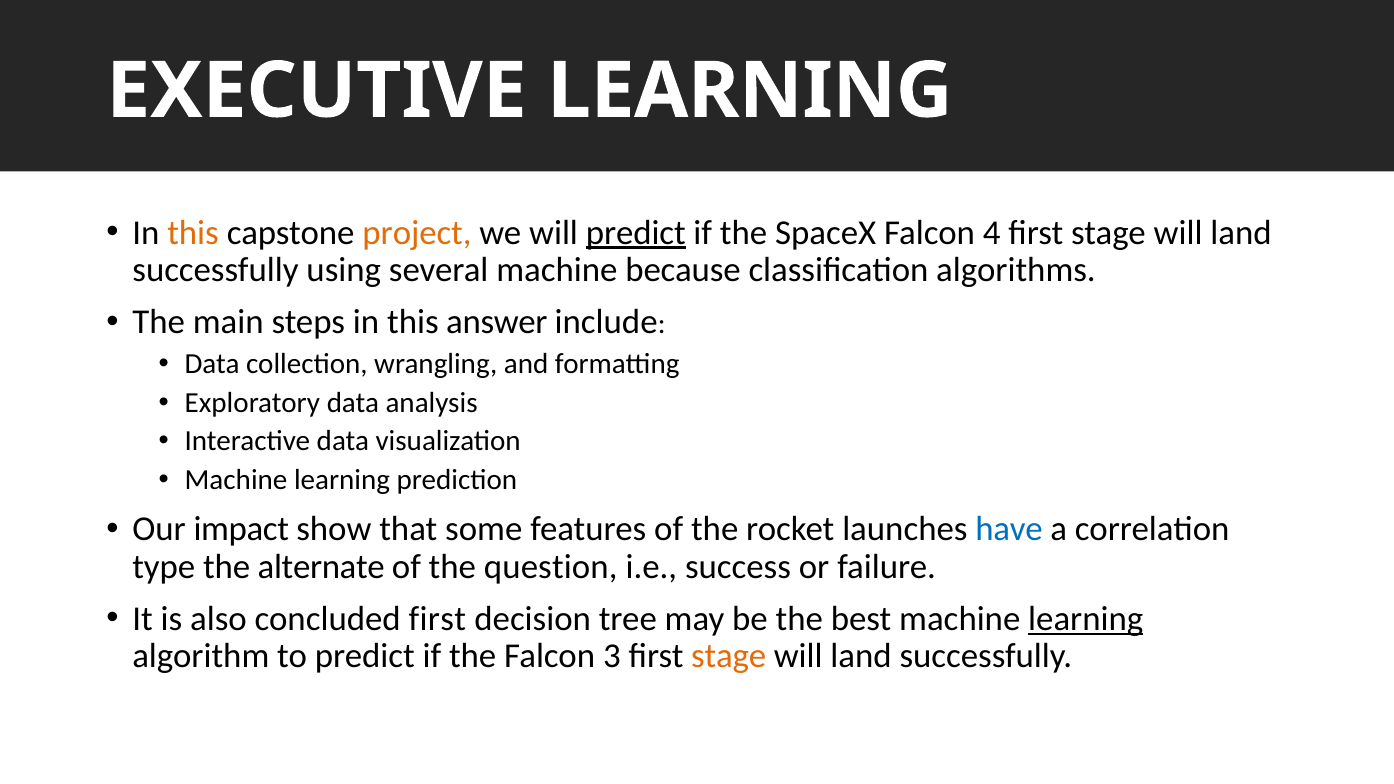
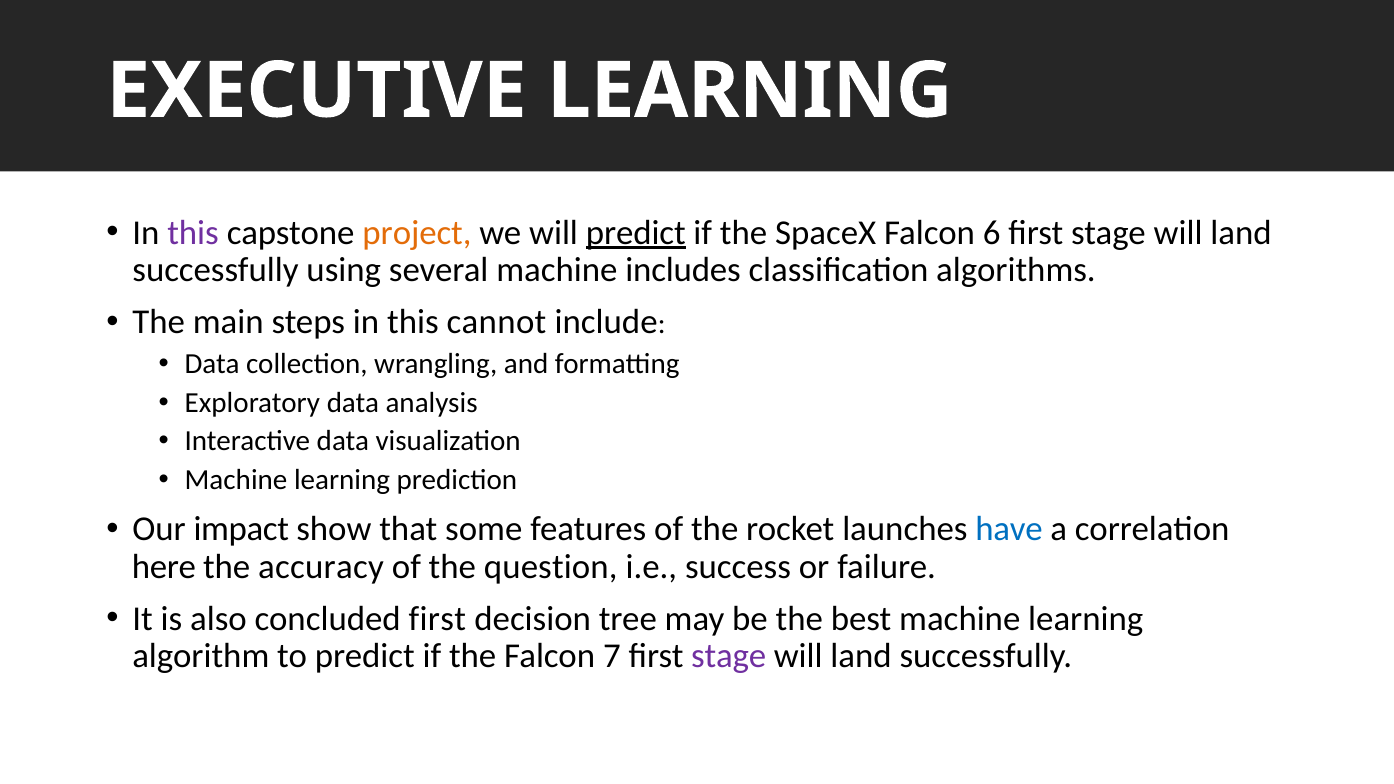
this at (193, 233) colour: orange -> purple
4: 4 -> 6
because: because -> includes
answer: answer -> cannot
type: type -> here
alternate: alternate -> accuracy
learning at (1086, 619) underline: present -> none
3: 3 -> 7
stage at (729, 656) colour: orange -> purple
